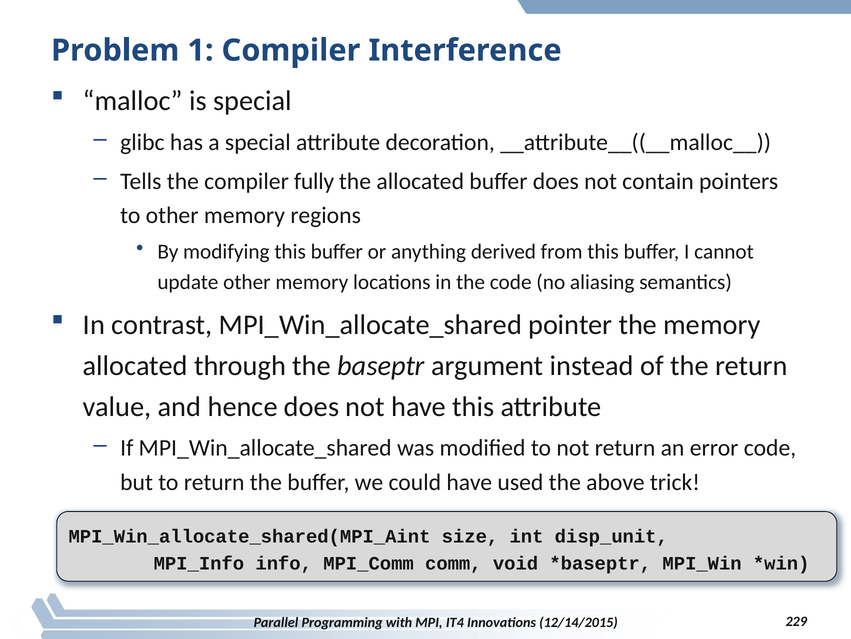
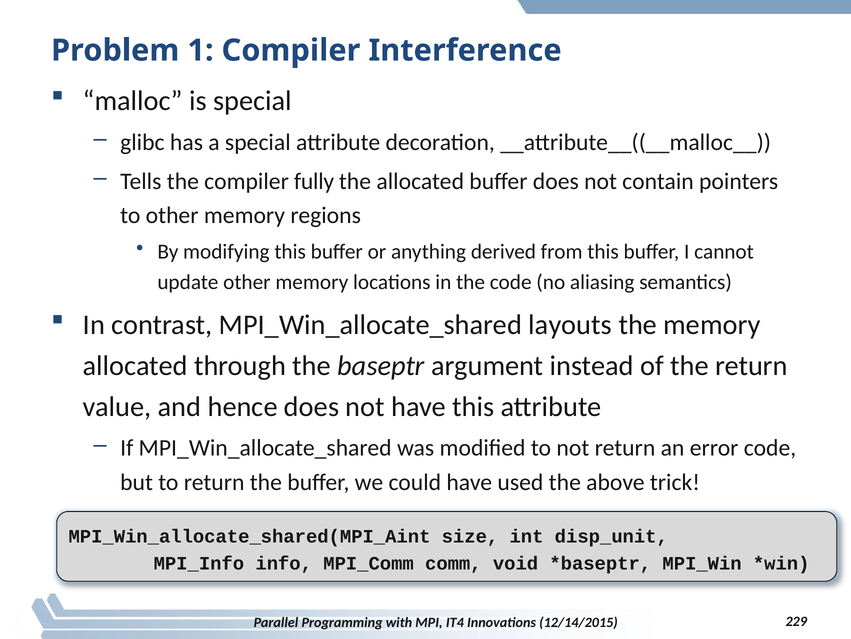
pointer: pointer -> layouts
